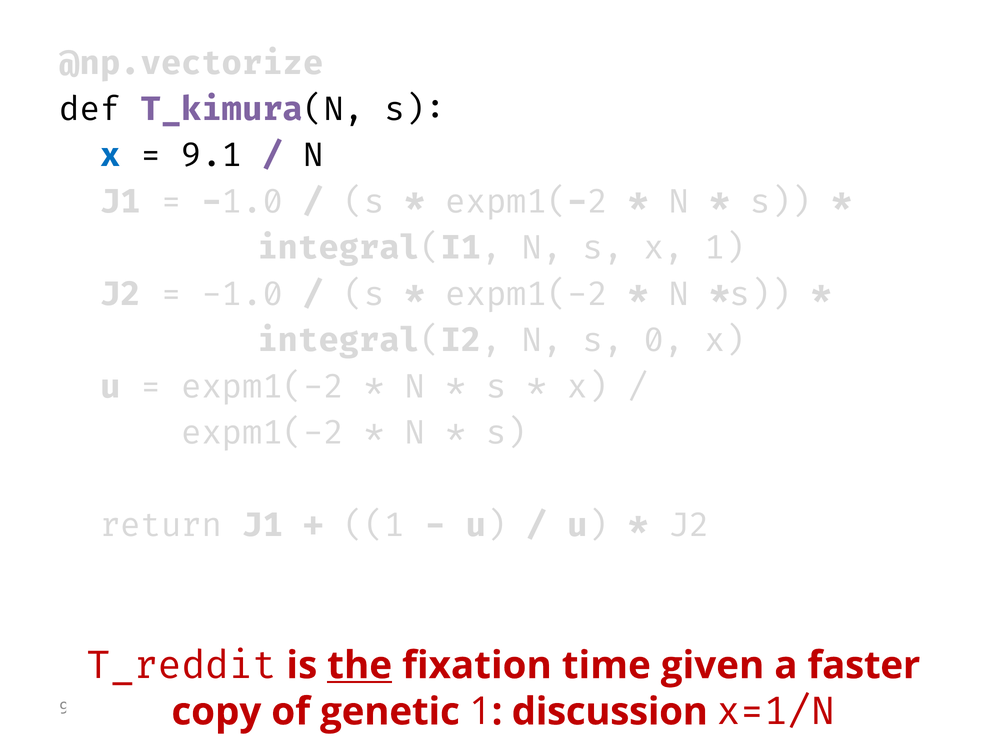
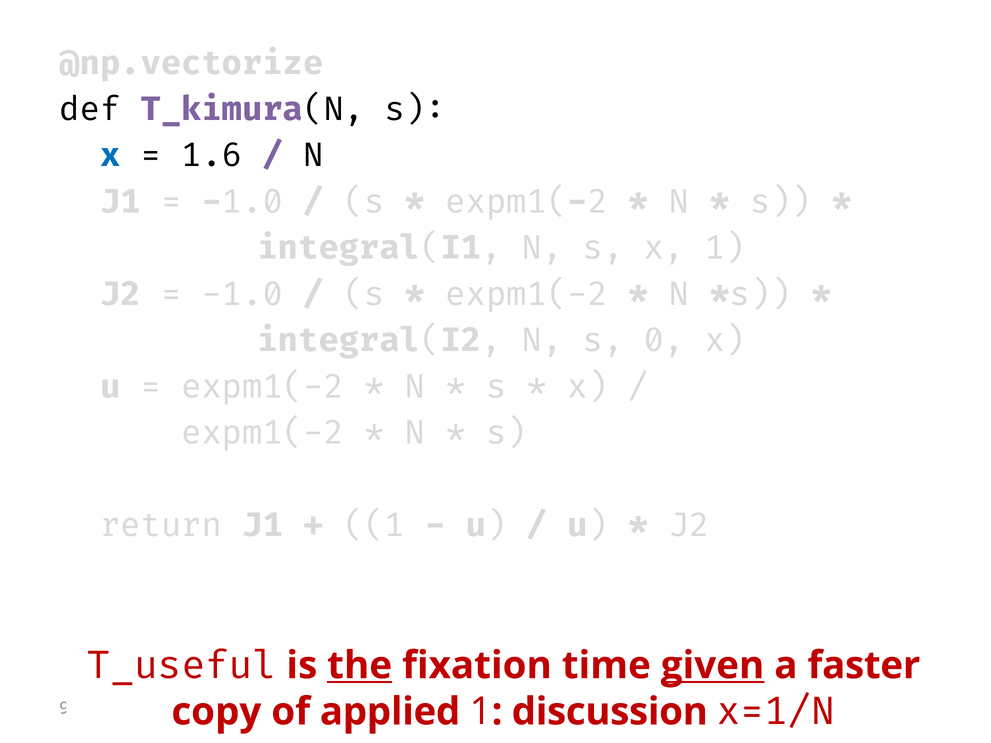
9.1: 9.1 -> 1.6
T_reddit: T_reddit -> T_useful
given underline: none -> present
genetic: genetic -> applied
